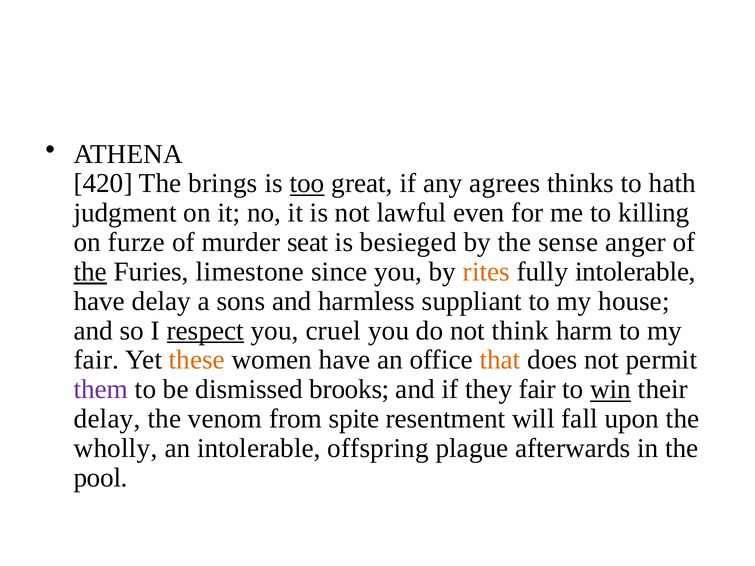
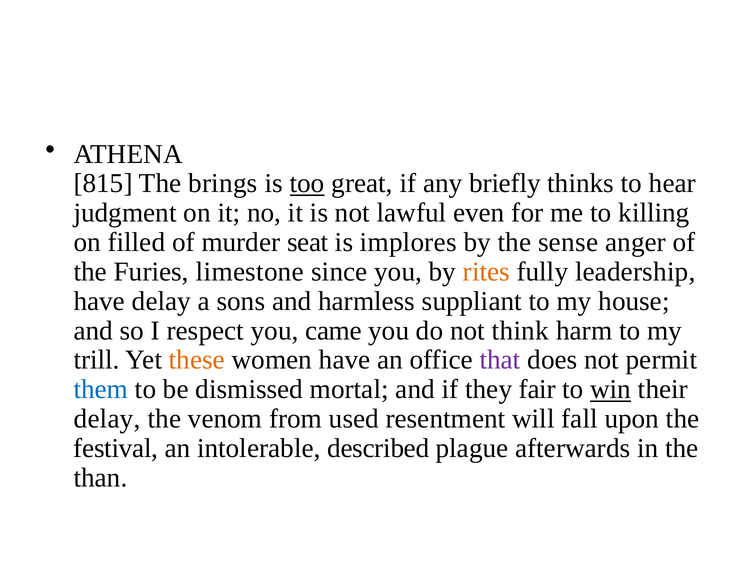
420: 420 -> 815
agrees: agrees -> briefly
hath: hath -> hear
furze: furze -> filled
besieged: besieged -> implores
the at (90, 272) underline: present -> none
fully intolerable: intolerable -> leadership
respect underline: present -> none
cruel: cruel -> came
fair at (96, 360): fair -> trill
that colour: orange -> purple
them colour: purple -> blue
brooks: brooks -> mortal
spite: spite -> used
wholly: wholly -> festival
offspring: offspring -> described
pool: pool -> than
